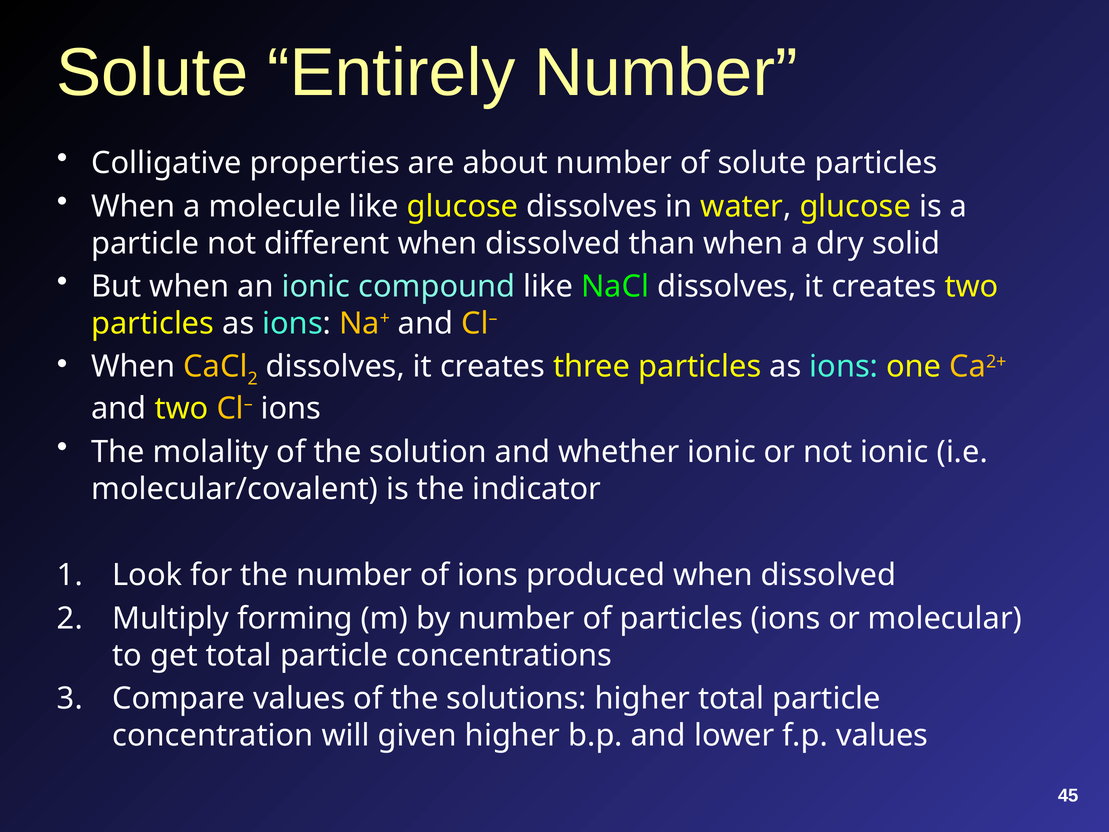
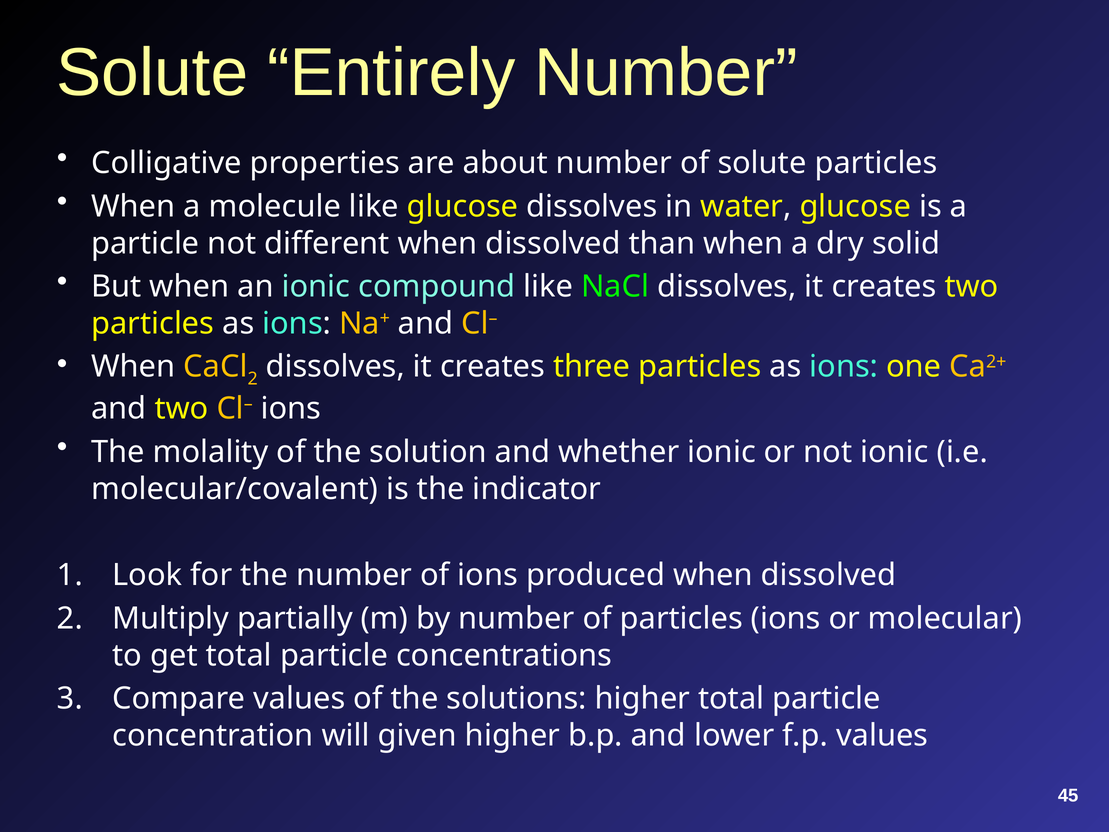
forming: forming -> partially
